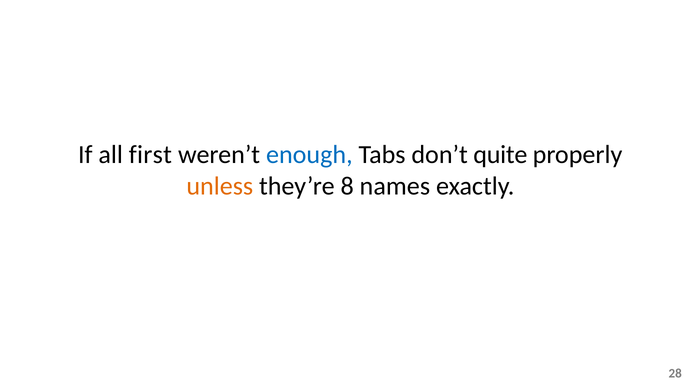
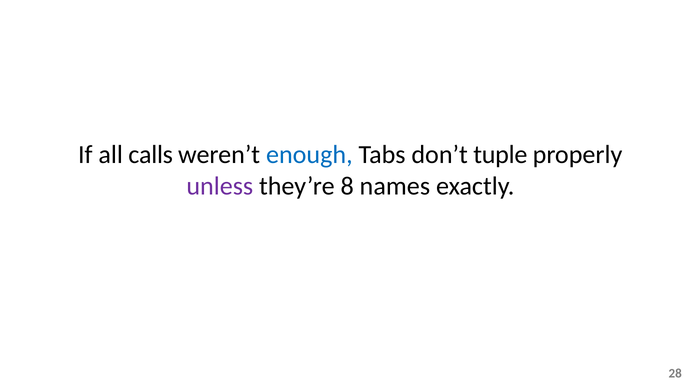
first: first -> calls
quite: quite -> tuple
unless colour: orange -> purple
